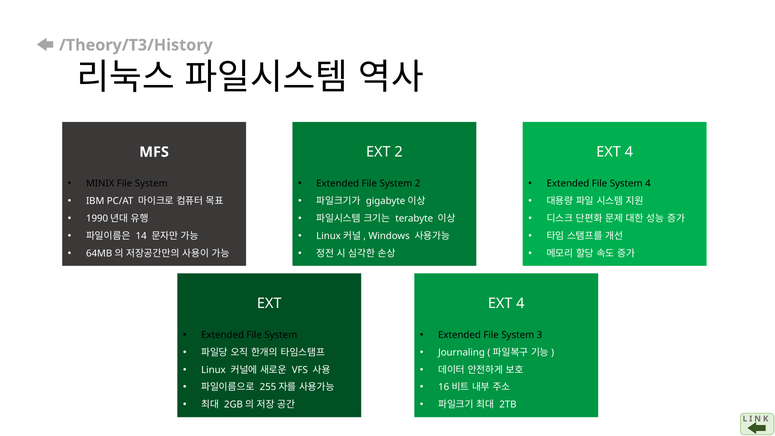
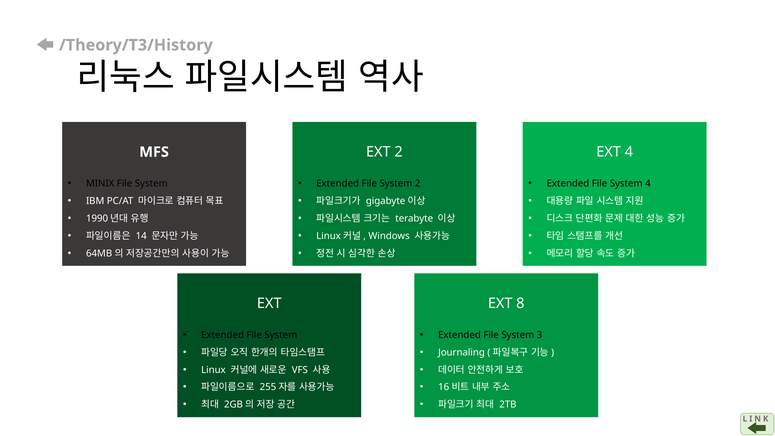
4 at (520, 303): 4 -> 8
